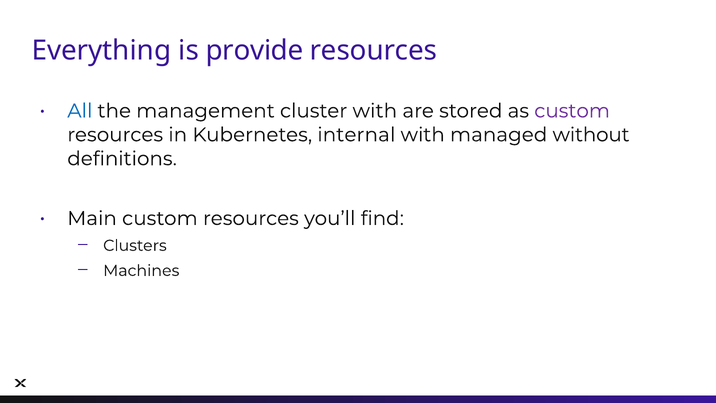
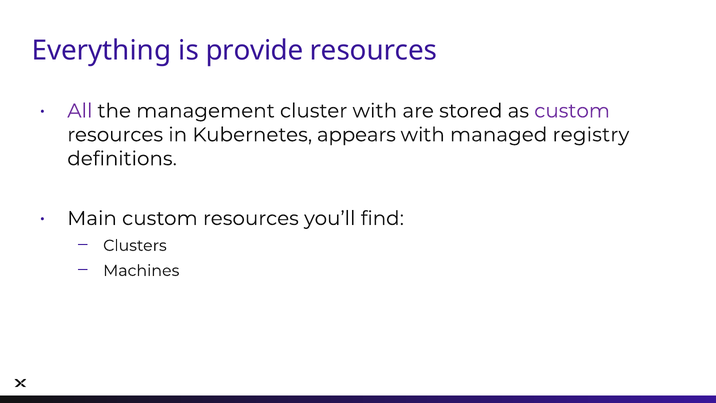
All colour: blue -> purple
internal: internal -> appears
without: without -> registry
